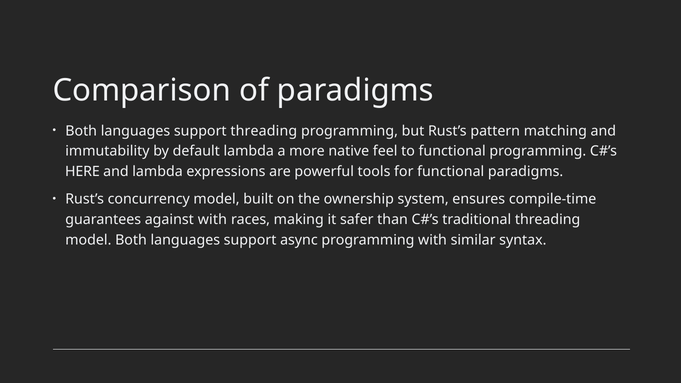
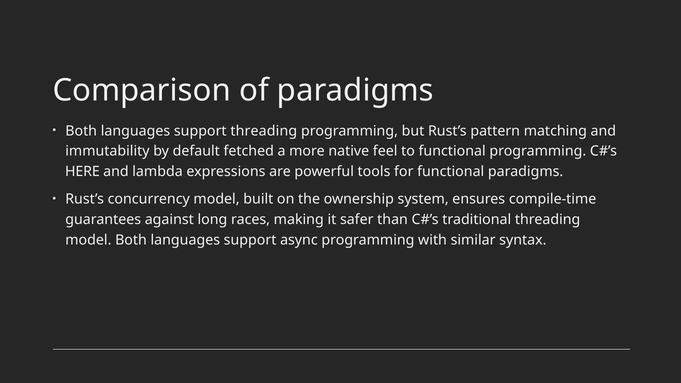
default lambda: lambda -> fetched
against with: with -> long
